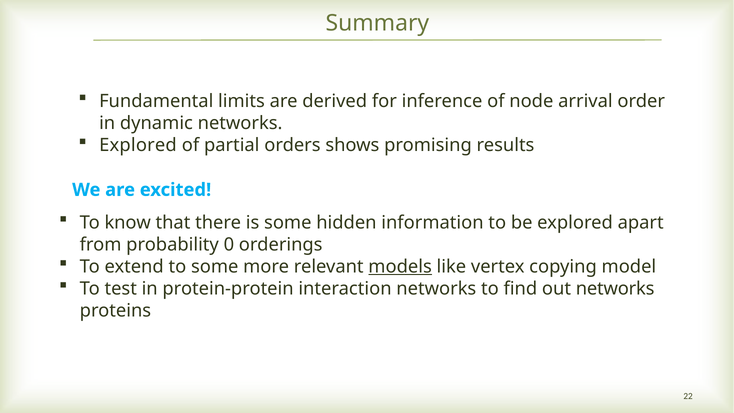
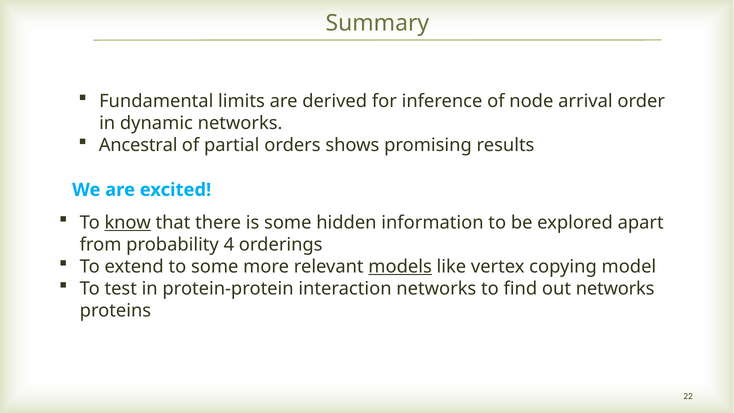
Explored at (138, 145): Explored -> Ancestral
know underline: none -> present
0: 0 -> 4
